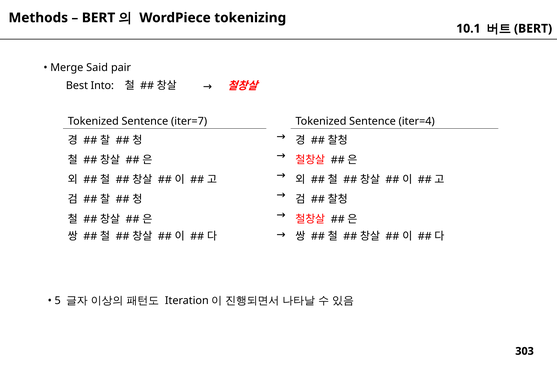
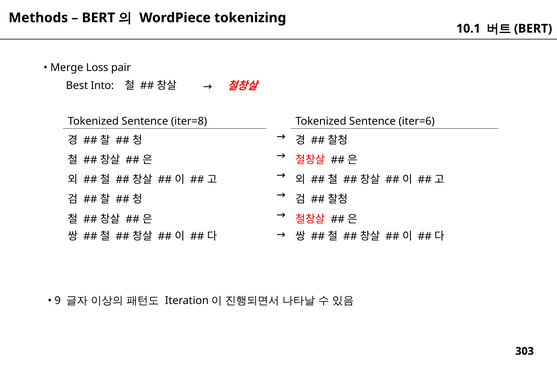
Said: Said -> Loss
iter=7: iter=7 -> iter=8
iter=4: iter=4 -> iter=6
5: 5 -> 9
